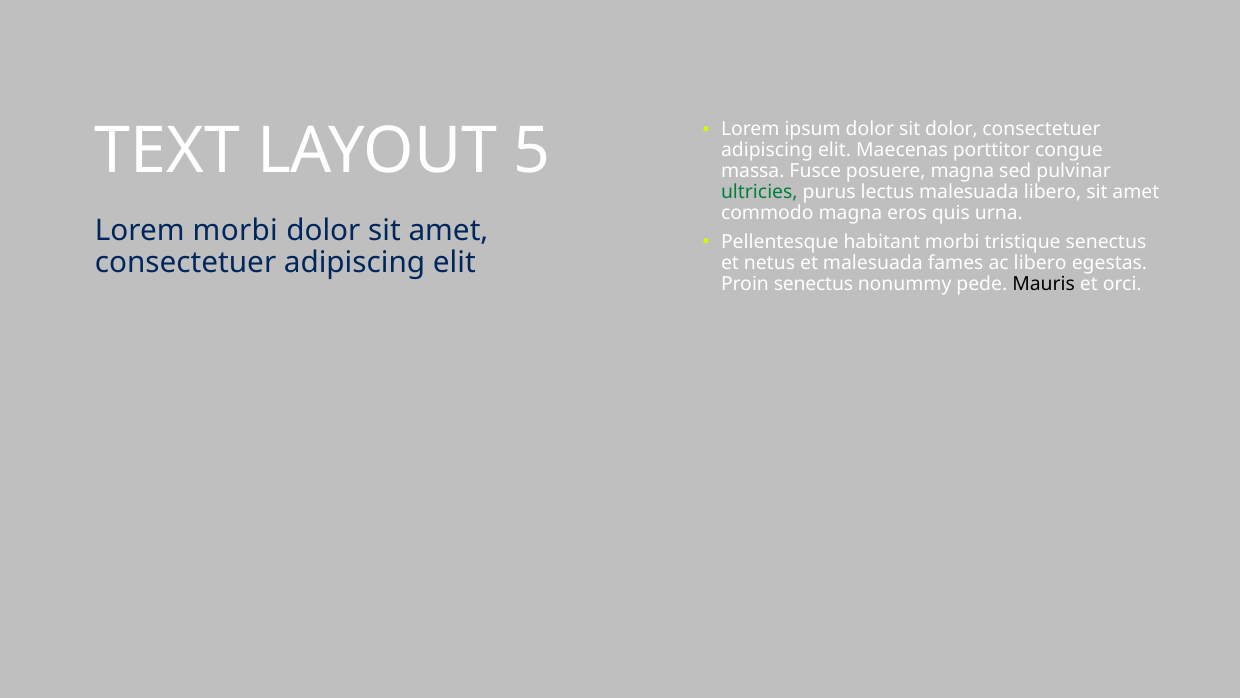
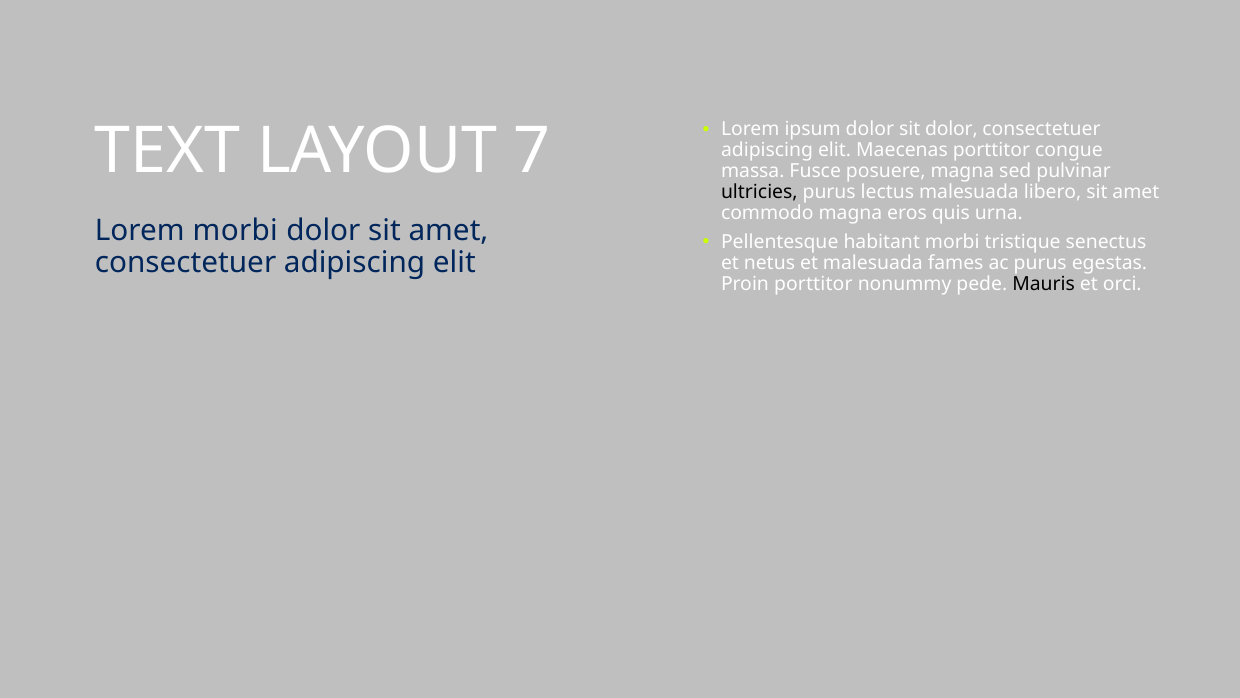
5: 5 -> 7
ultricies colour: green -> black
ac libero: libero -> purus
Proin senectus: senectus -> porttitor
